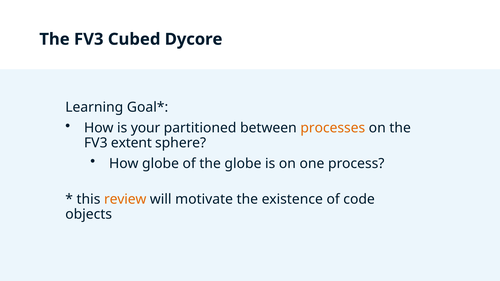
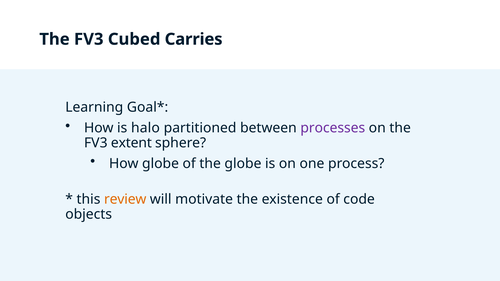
Dycore: Dycore -> Carries
your: your -> halo
processes colour: orange -> purple
